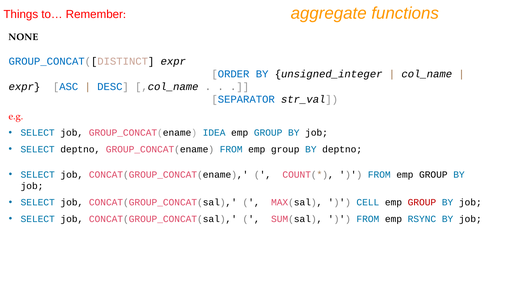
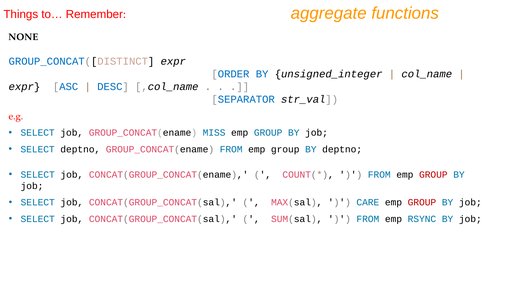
IDEA: IDEA -> MISS
GROUP at (433, 174) colour: black -> red
CELL: CELL -> CARE
